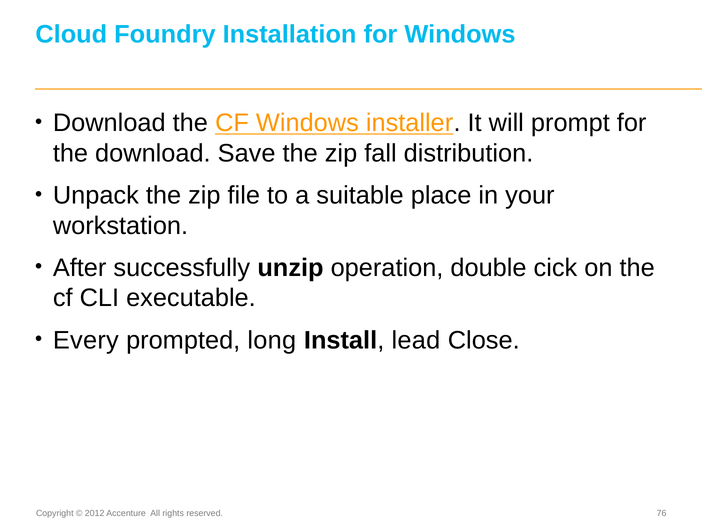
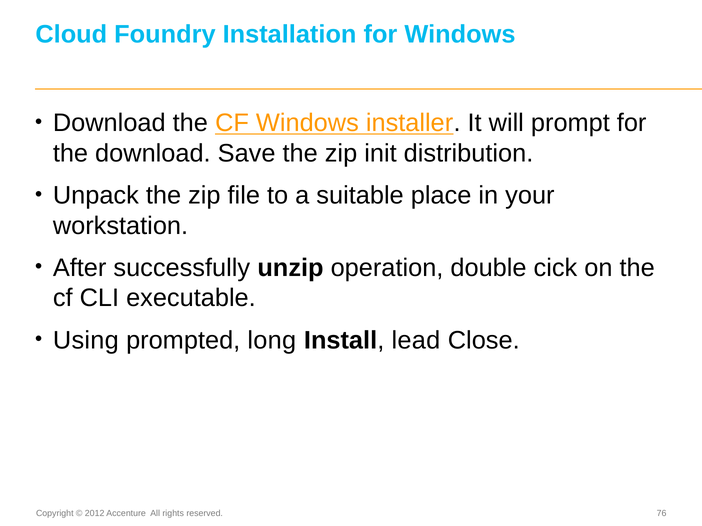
fall: fall -> init
Every: Every -> Using
